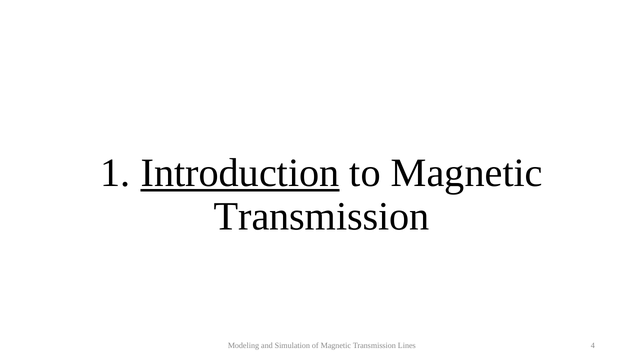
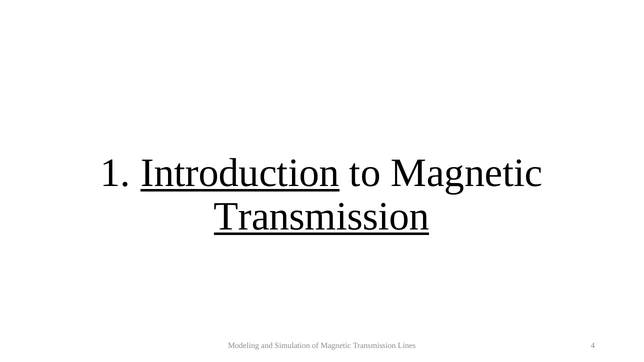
Transmission at (322, 217) underline: none -> present
